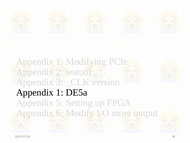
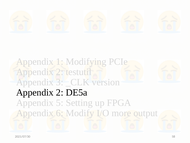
1 at (60, 92): 1 -> 2
